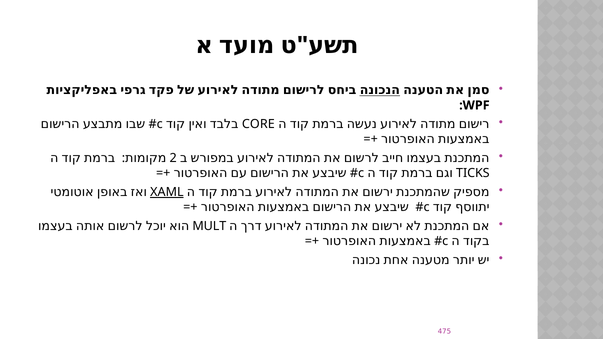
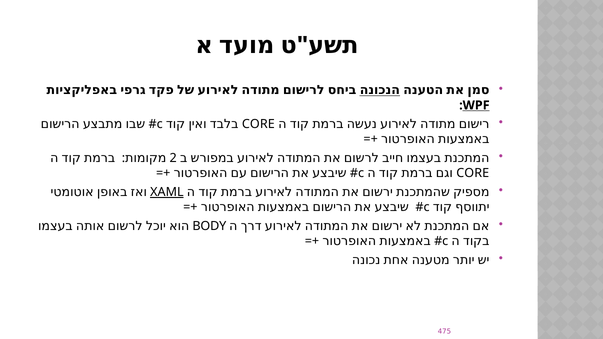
WPF underline: none -> present
TICKS at (473, 173): TICKS -> CORE
MULT: MULT -> BODY
